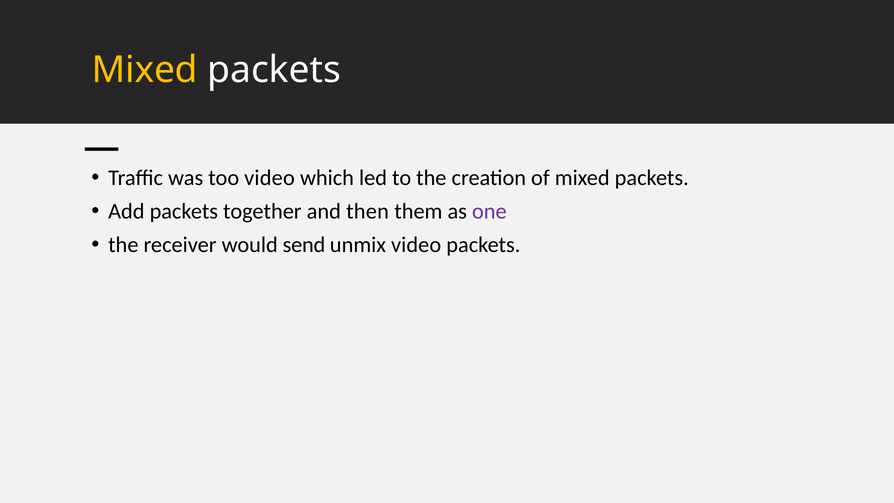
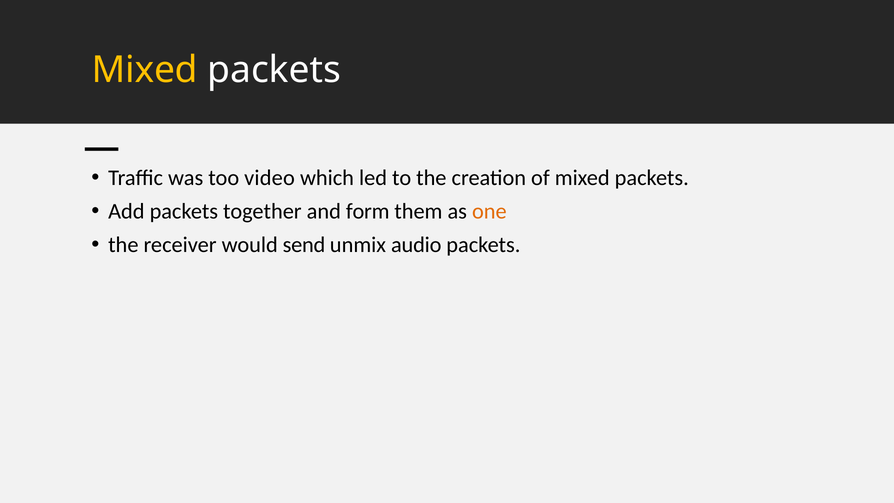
then: then -> form
one colour: purple -> orange
unmix video: video -> audio
